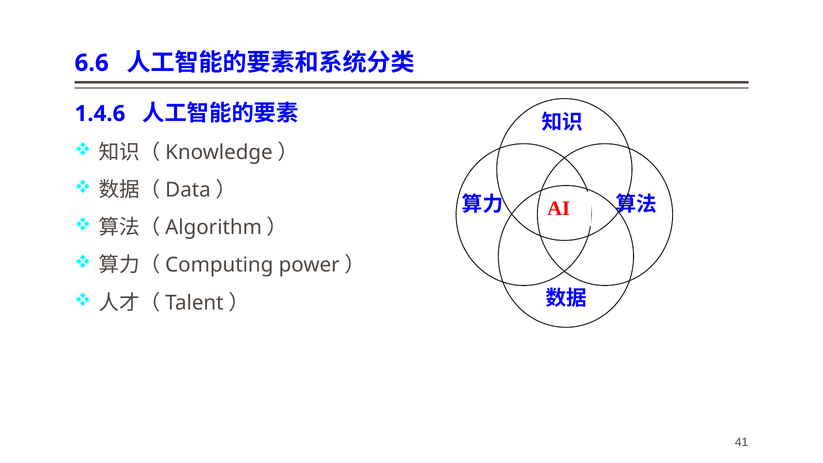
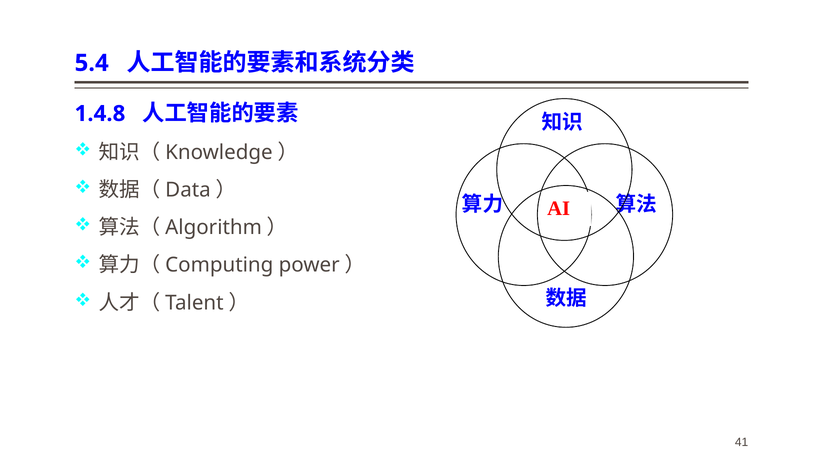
6.6: 6.6 -> 5.4
1.4.6: 1.4.6 -> 1.4.8
